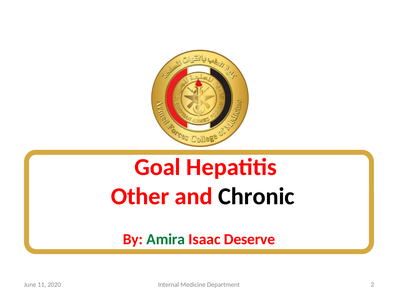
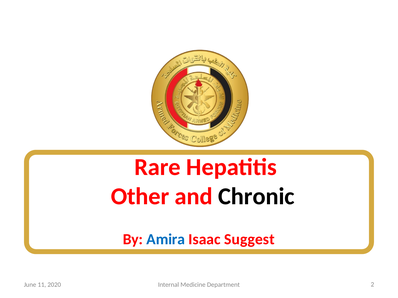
Goal: Goal -> Rare
Amira colour: green -> blue
Deserve: Deserve -> Suggest
